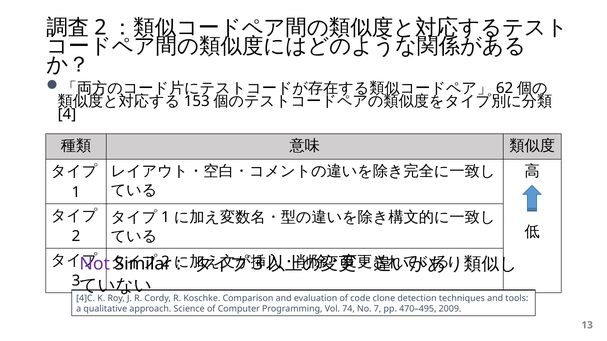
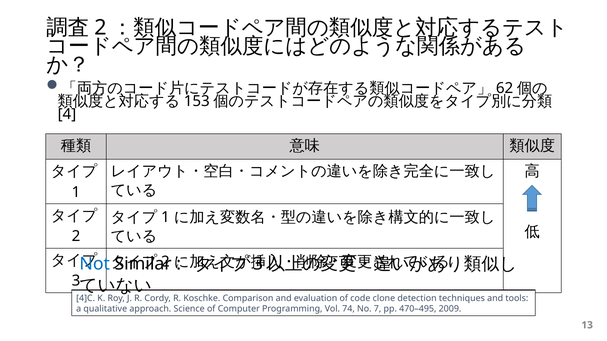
Not colour: purple -> blue
